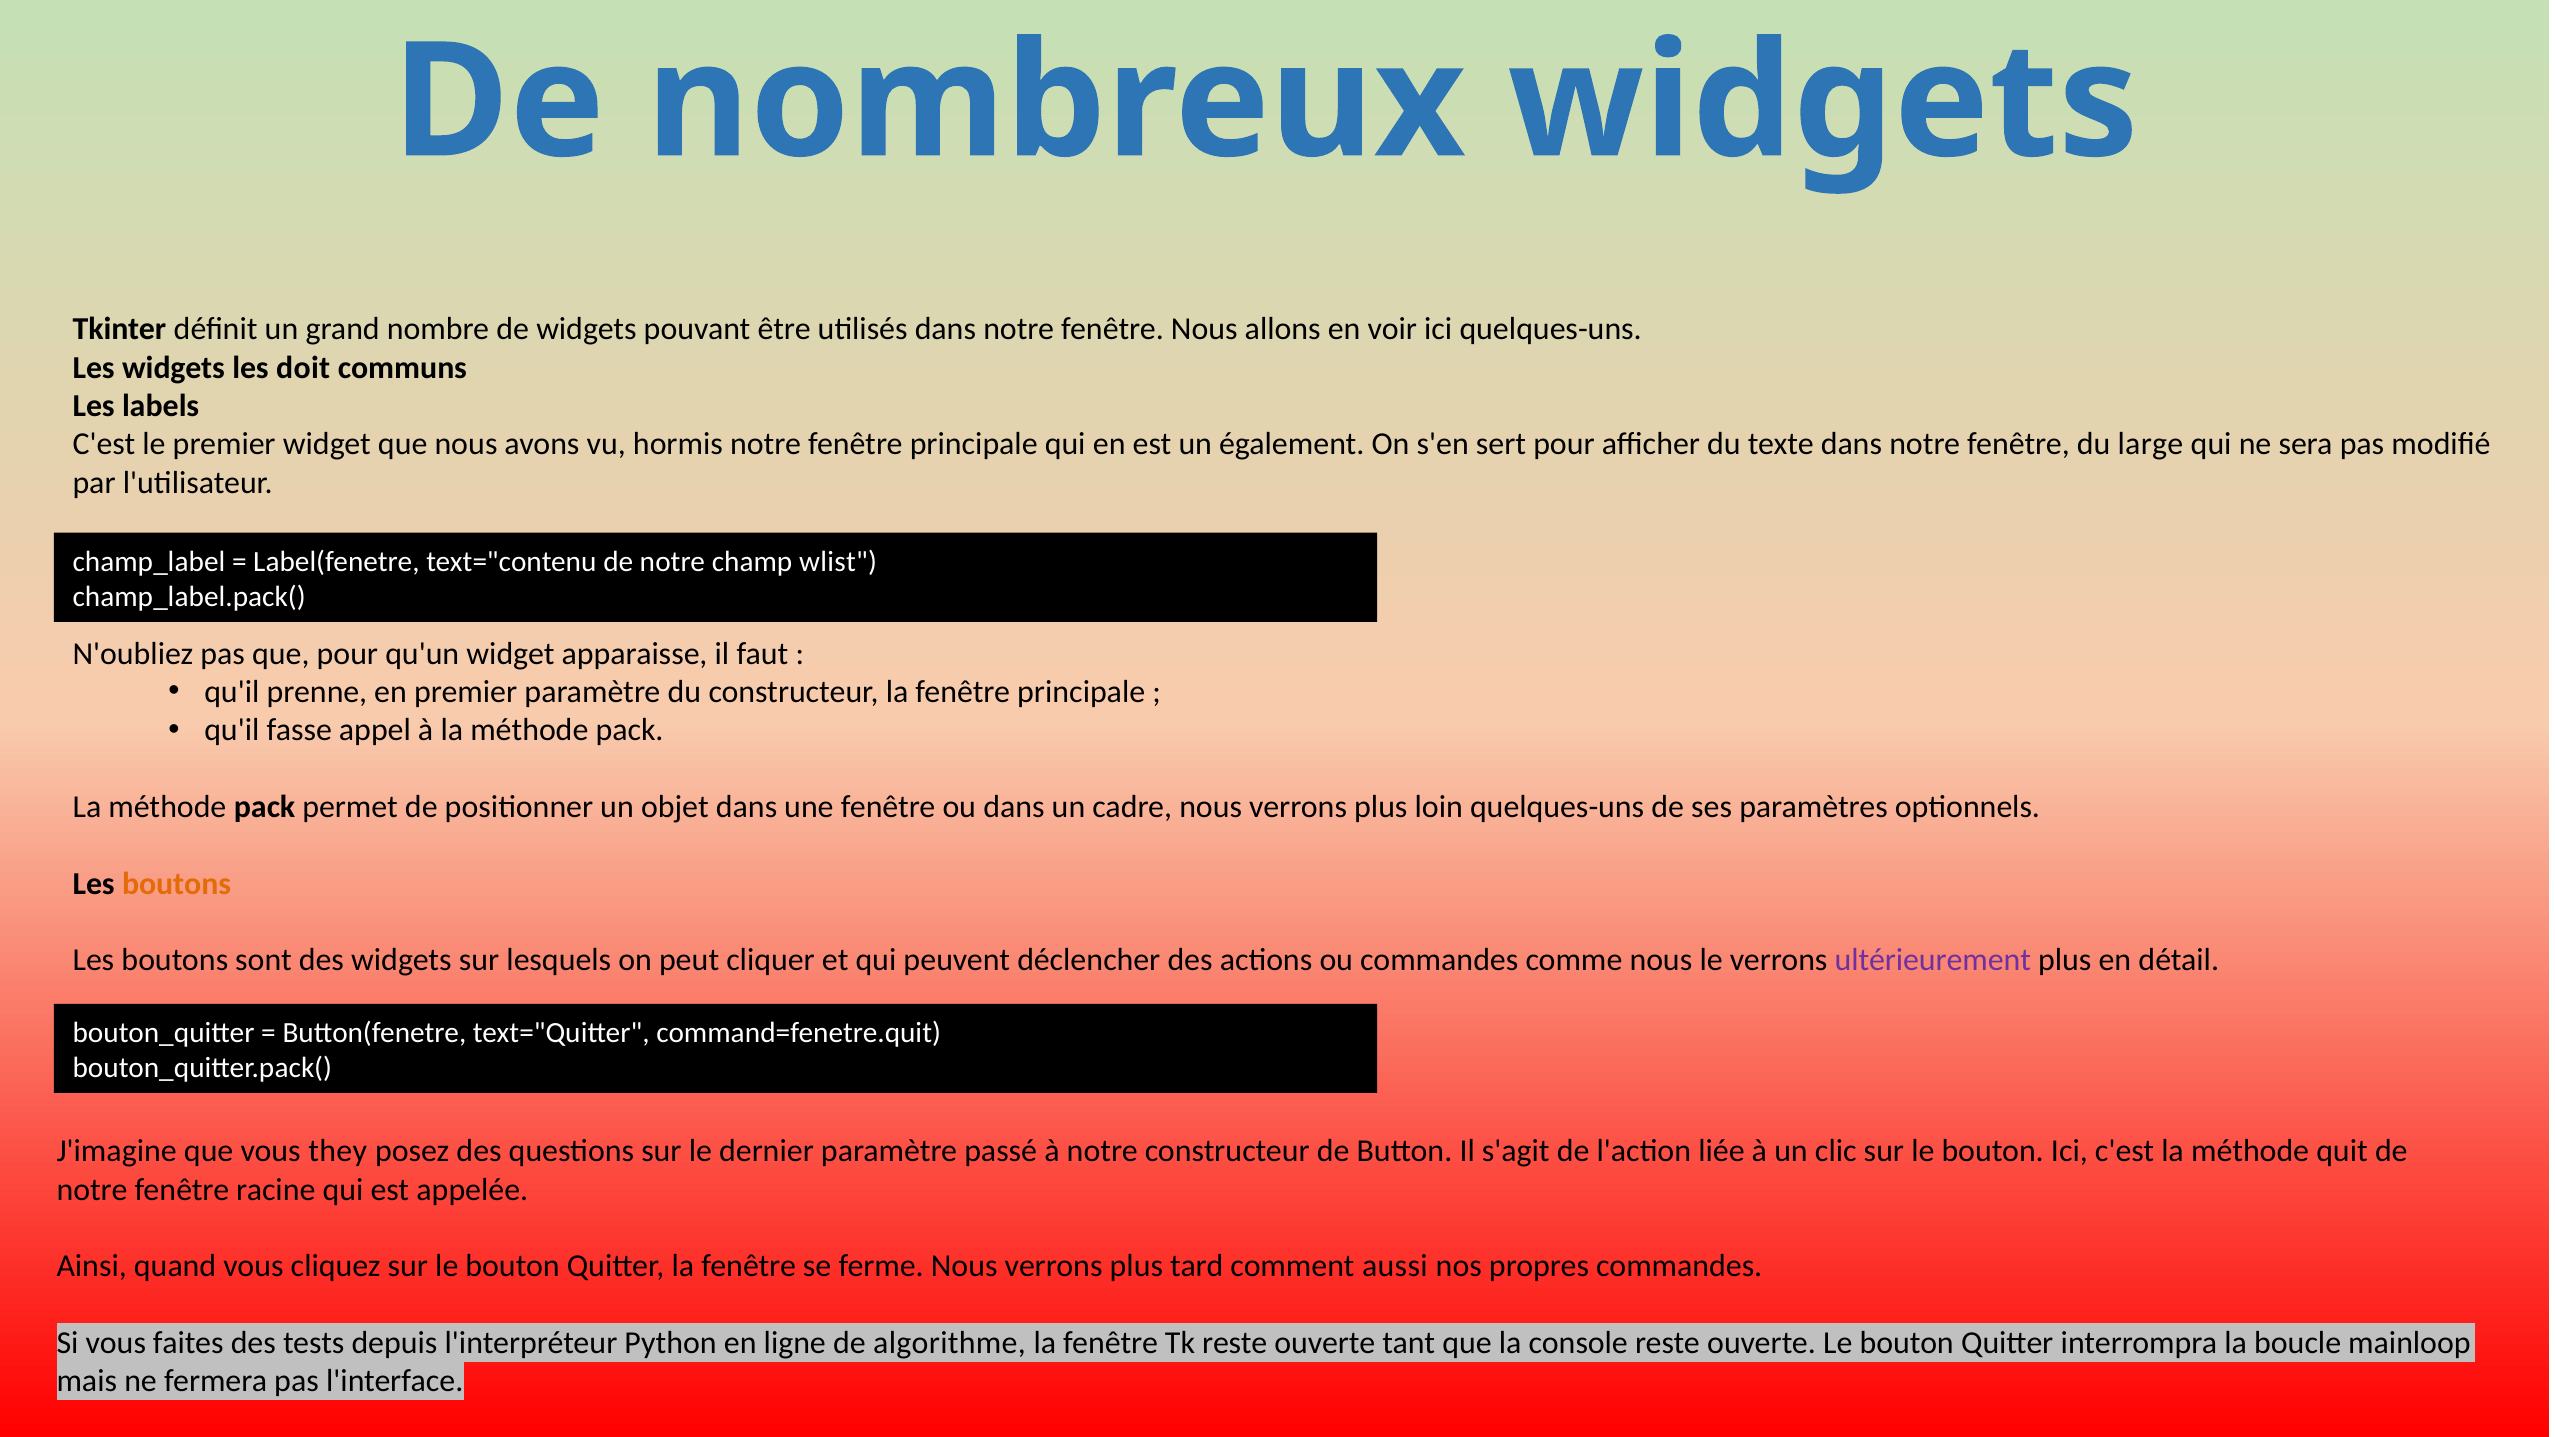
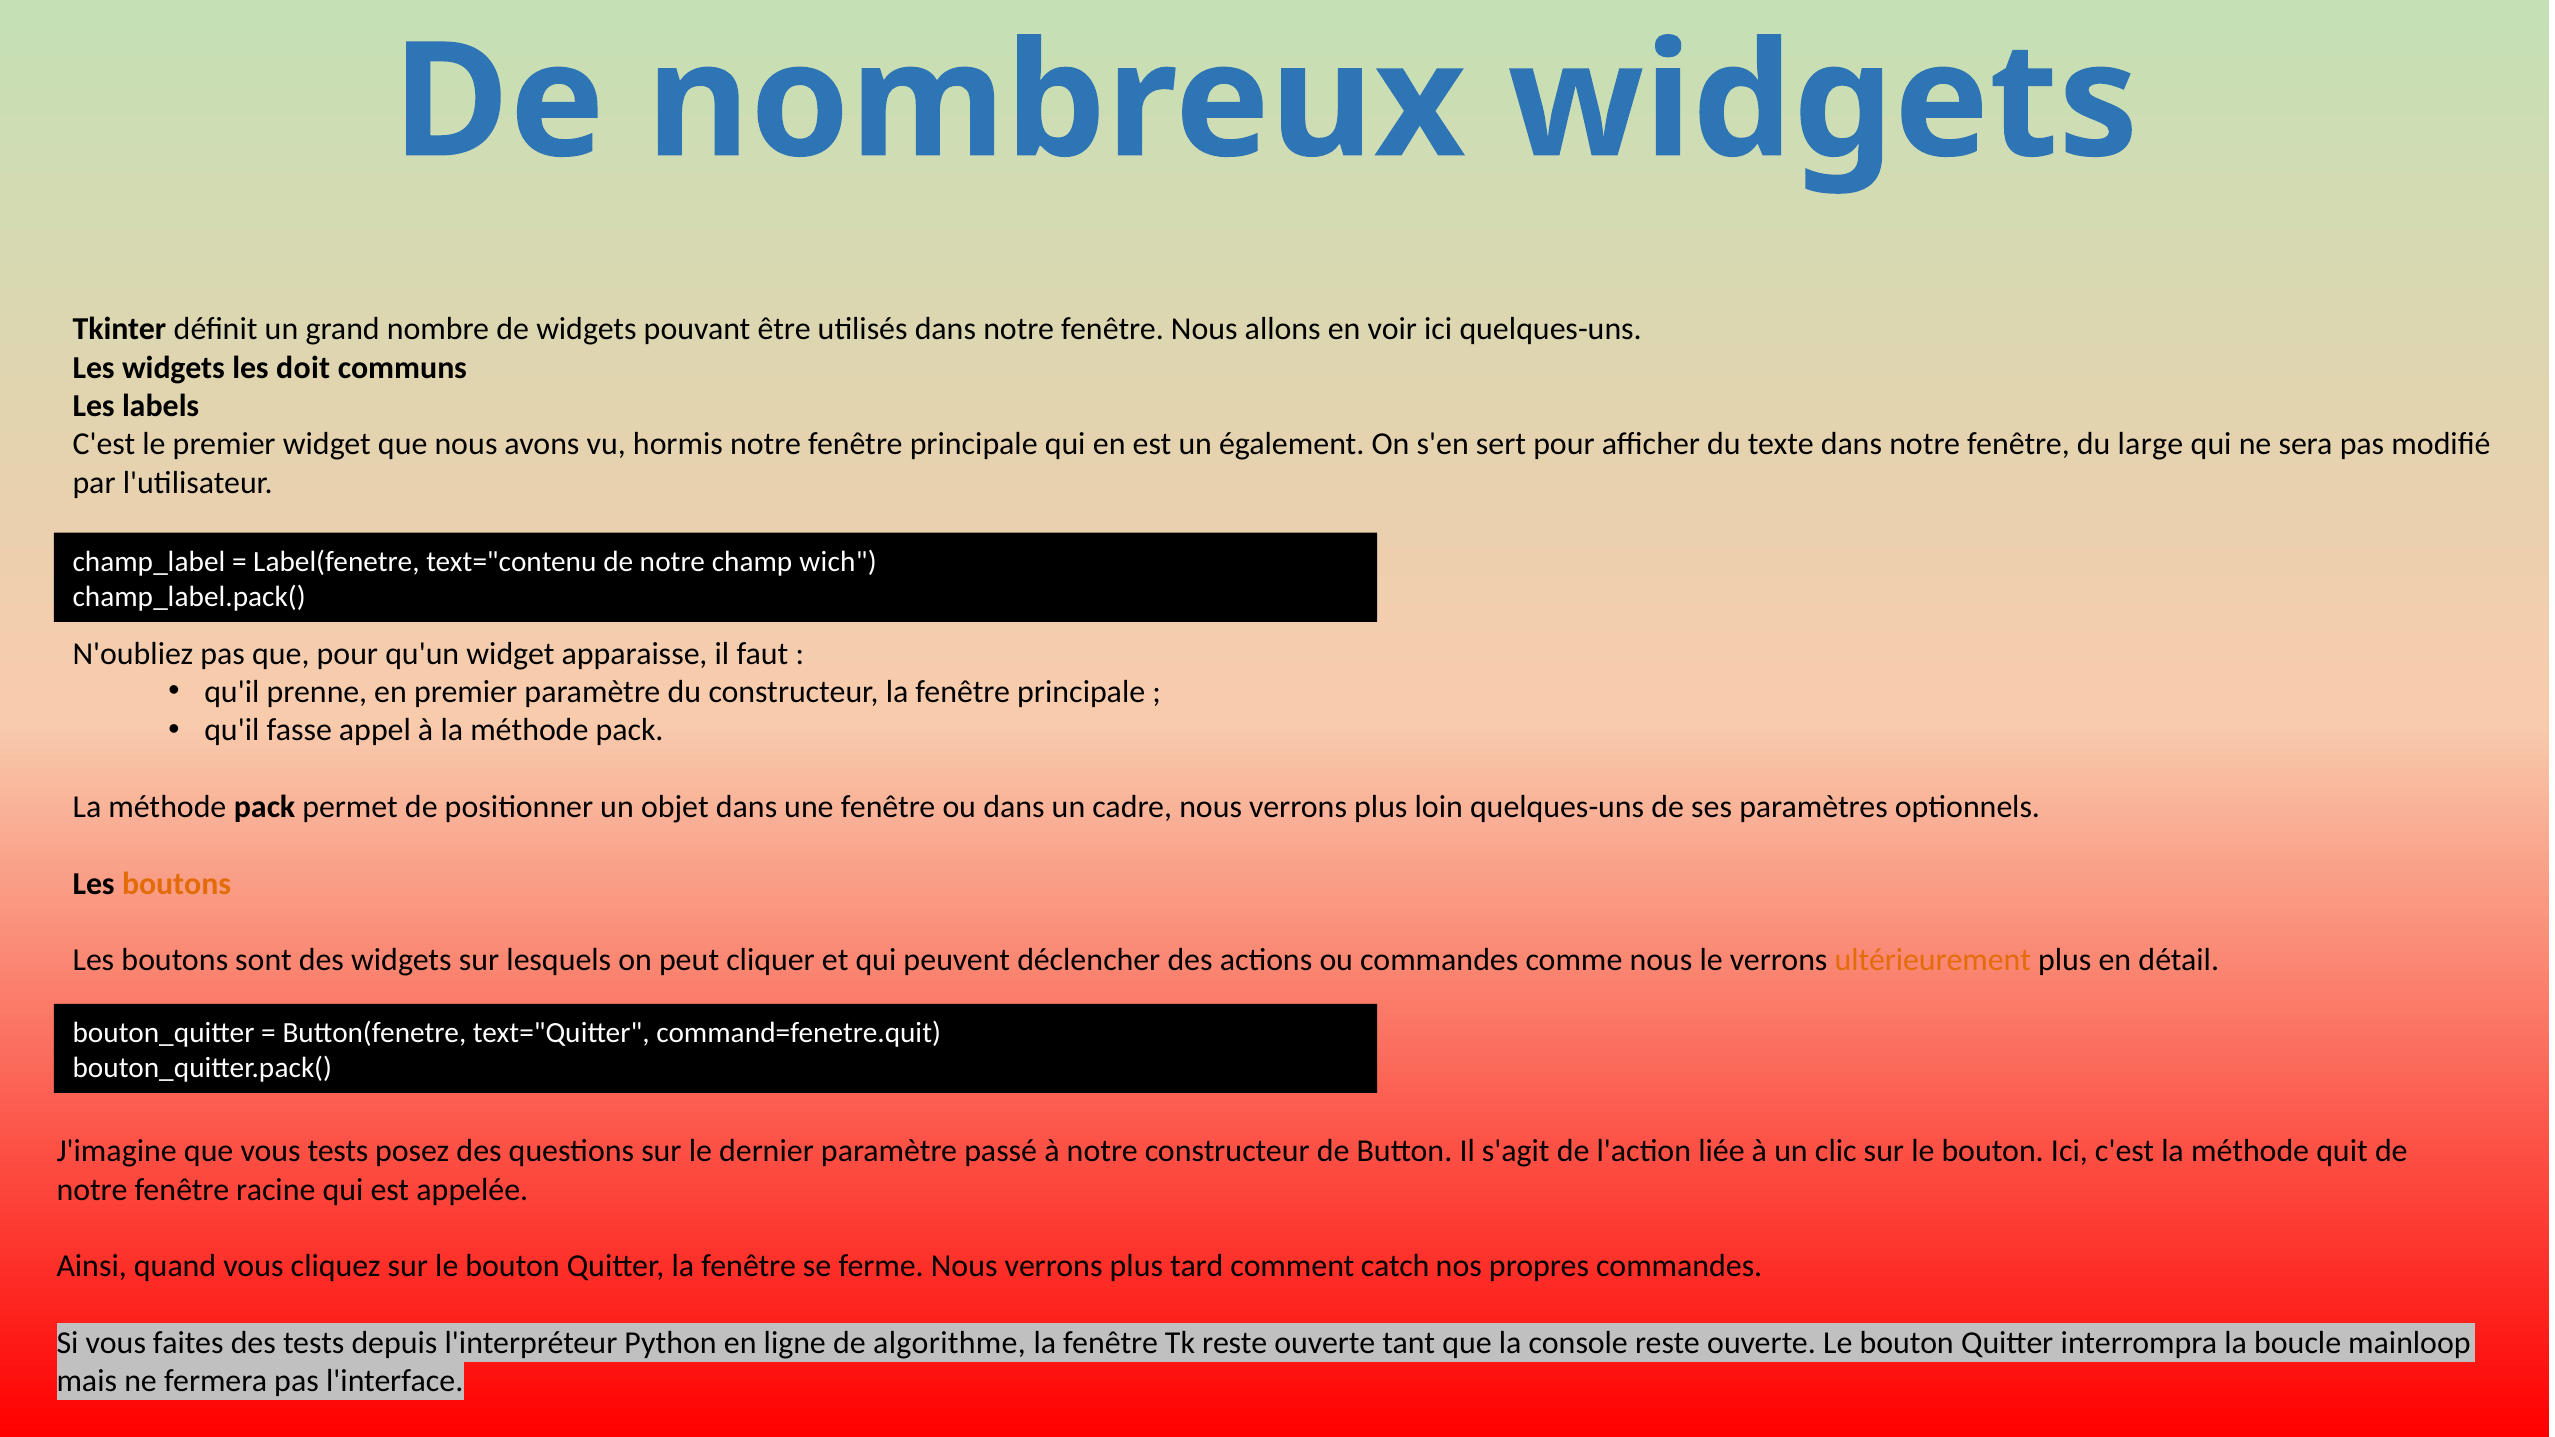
wlist: wlist -> wich
ultérieurement colour: purple -> orange
vous they: they -> tests
aussi: aussi -> catch
